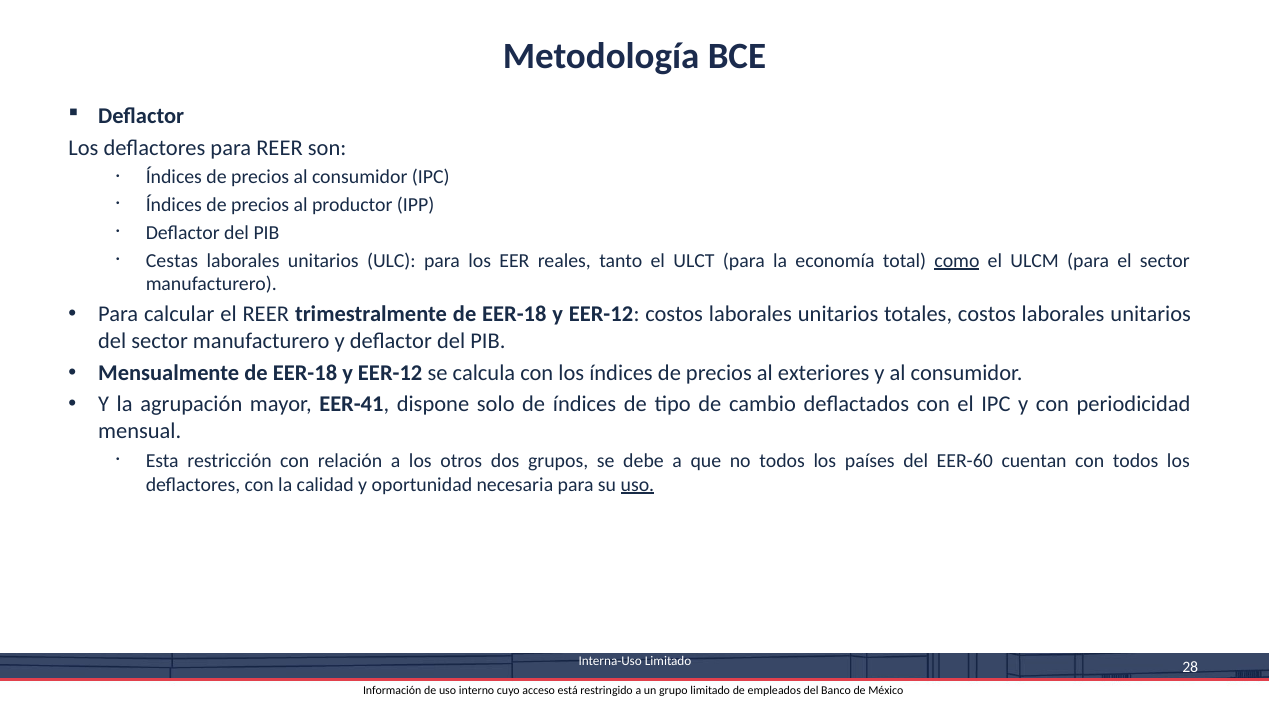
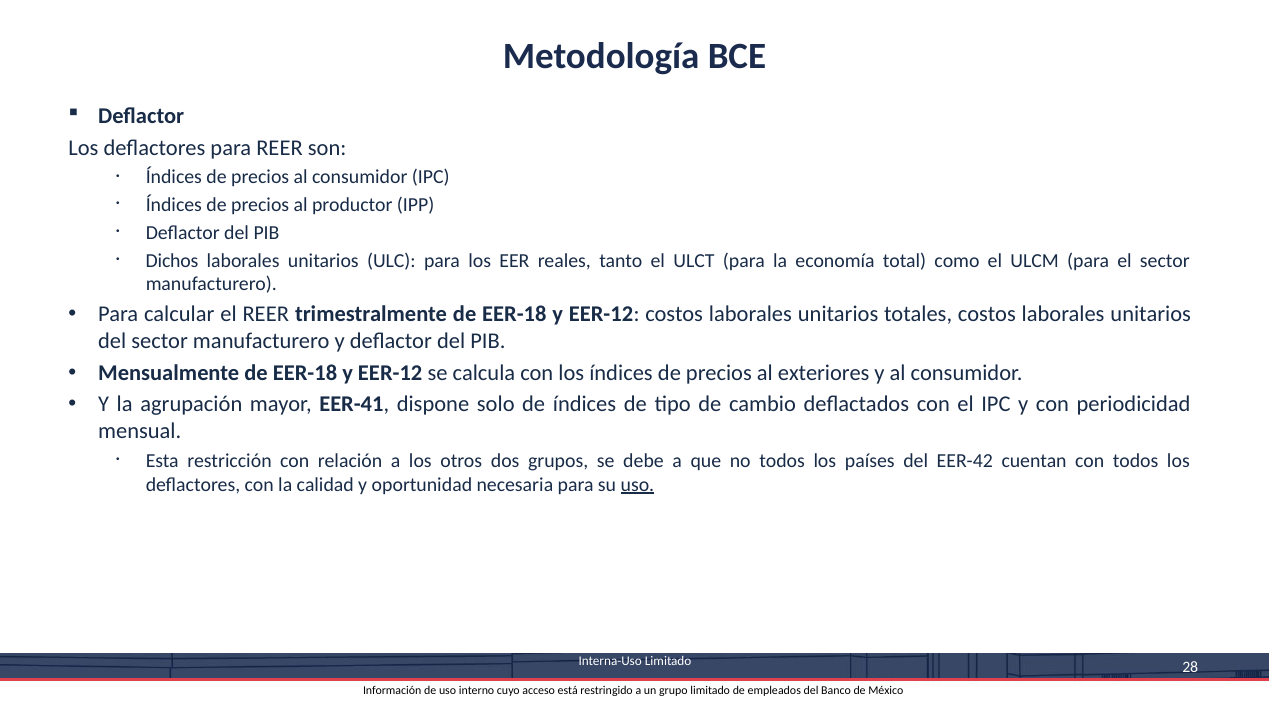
Cestas: Cestas -> Dichos
como underline: present -> none
EER-60: EER-60 -> EER-42
